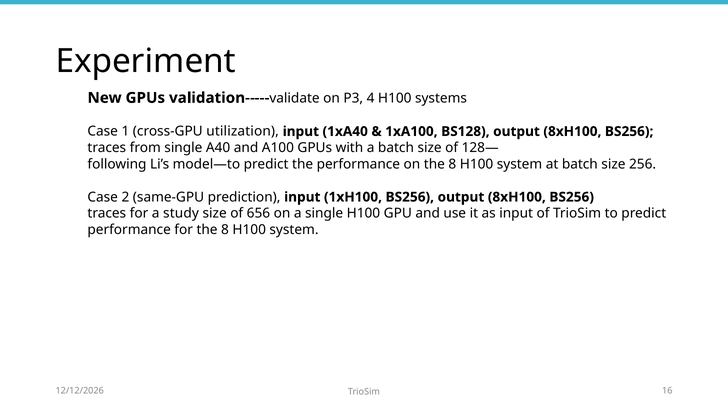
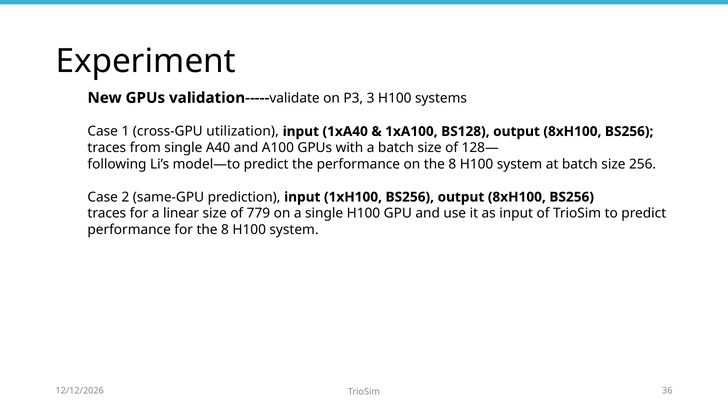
4: 4 -> 3
study: study -> linear
656: 656 -> 779
16: 16 -> 36
